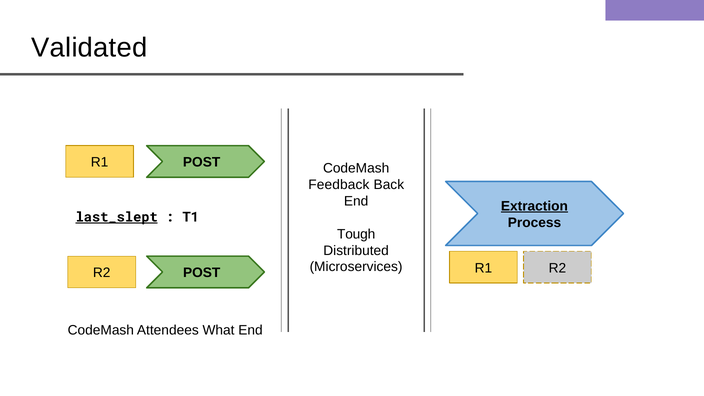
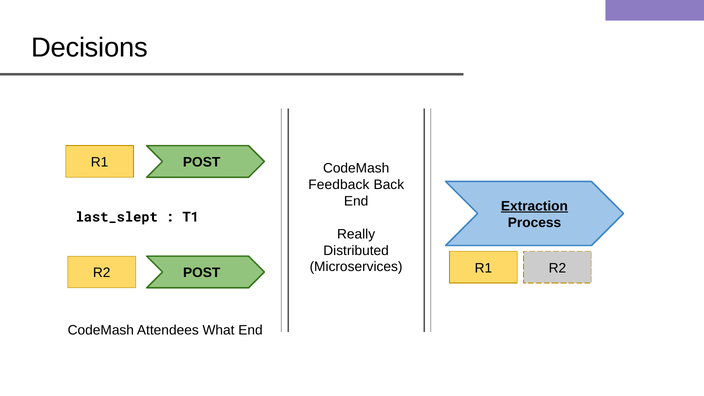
Validated: Validated -> Decisions
last_slept underline: present -> none
Tough: Tough -> Really
